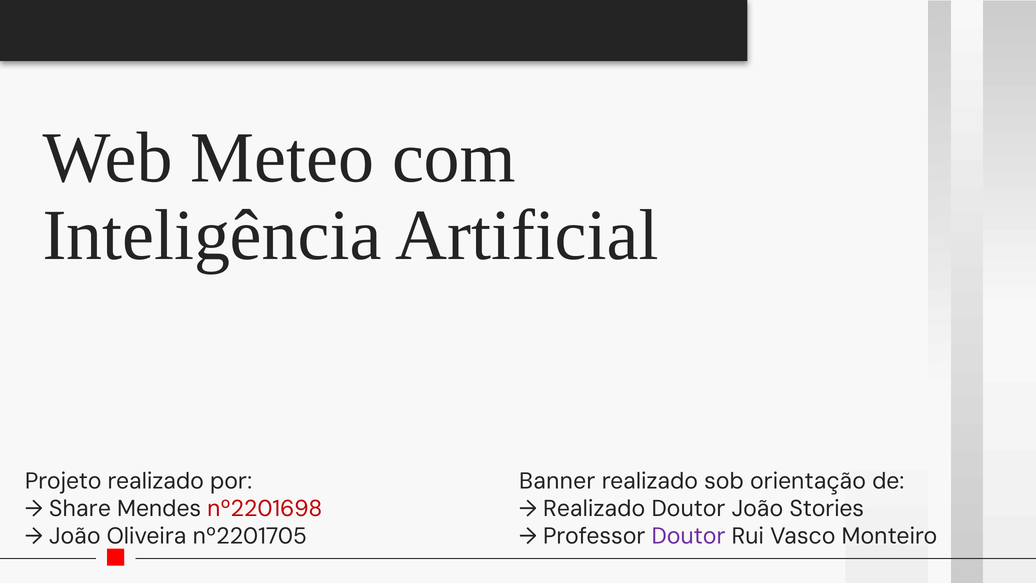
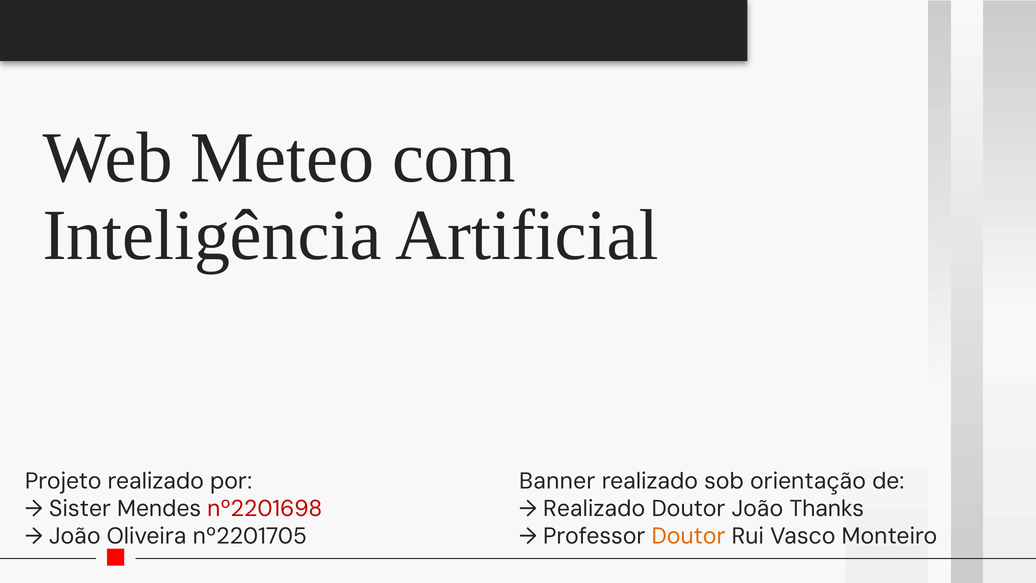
Share: Share -> Sister
Stories: Stories -> Thanks
Doutor at (689, 536) colour: purple -> orange
